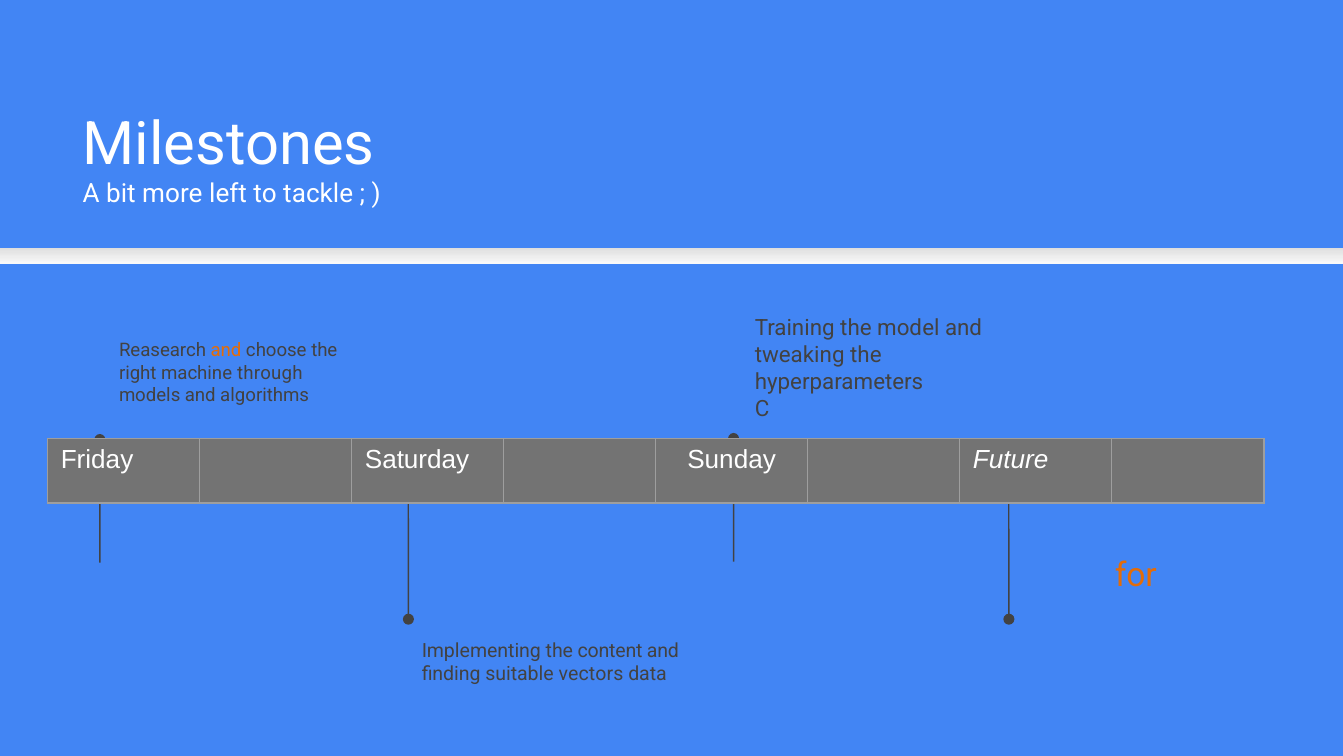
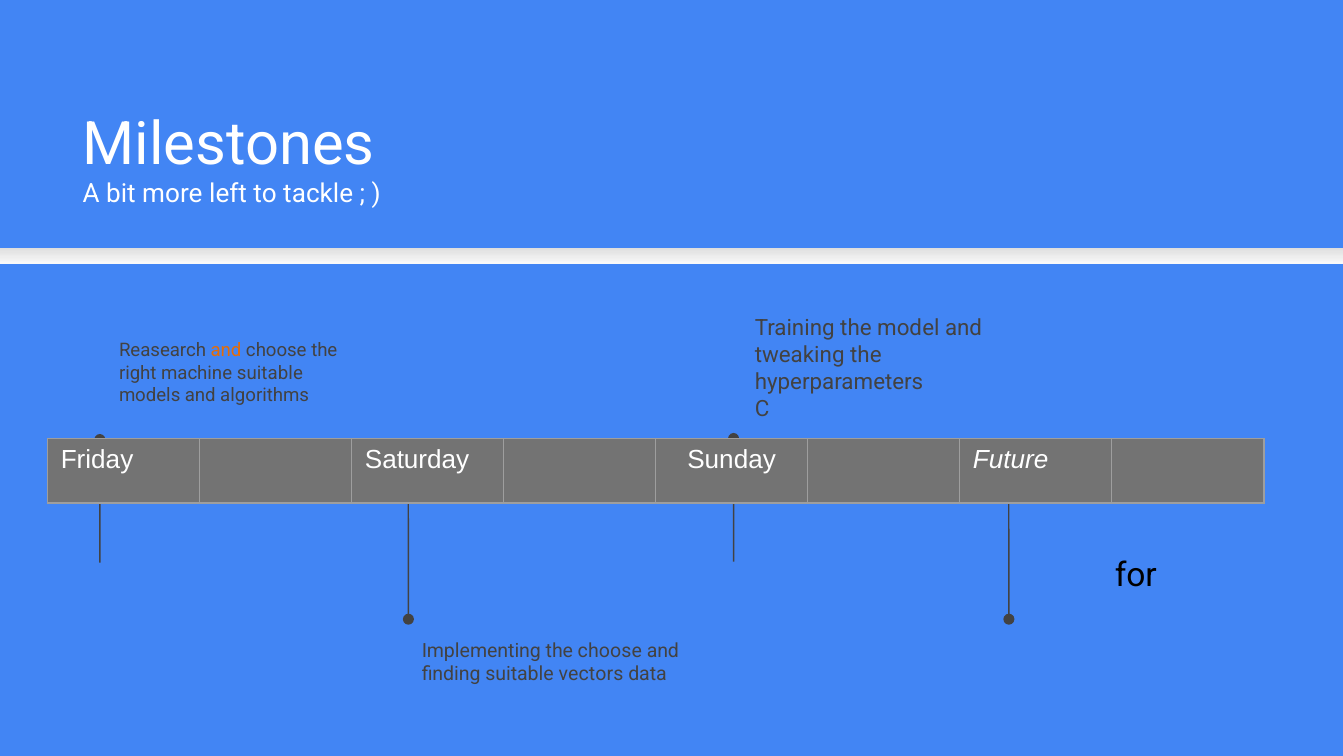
machine through: through -> suitable
for colour: orange -> black
the content: content -> choose
